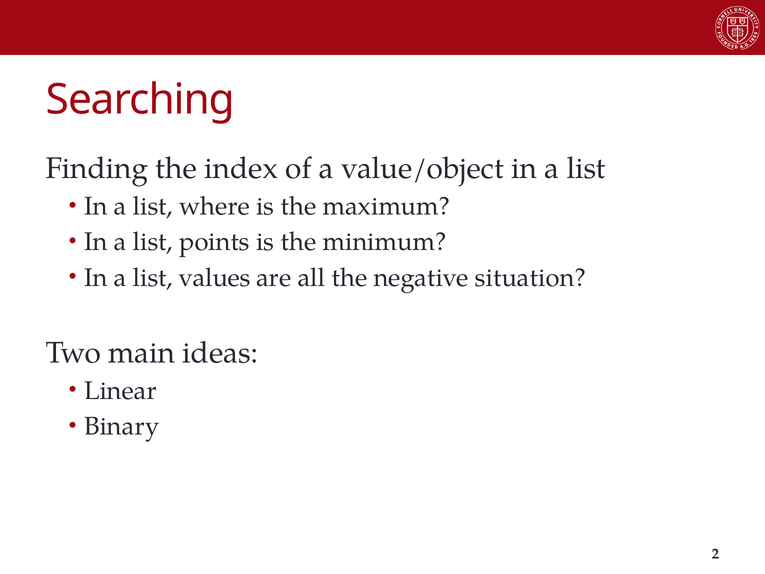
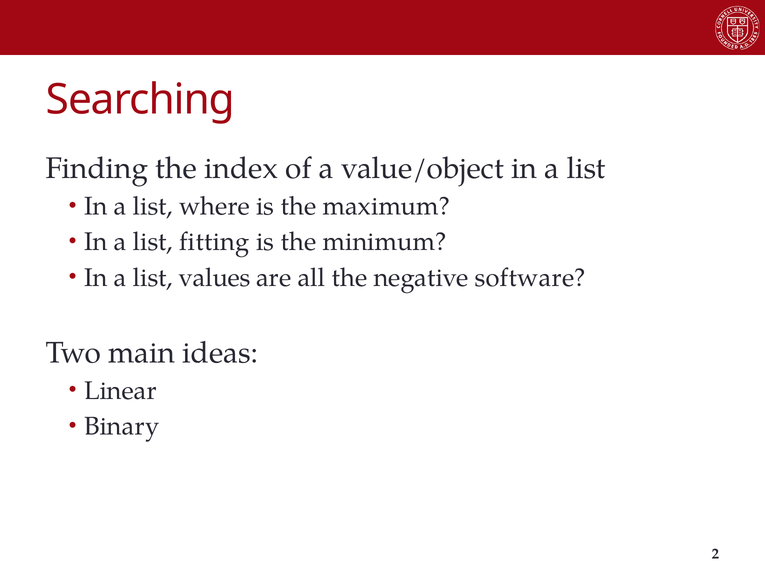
points: points -> fitting
situation: situation -> software
